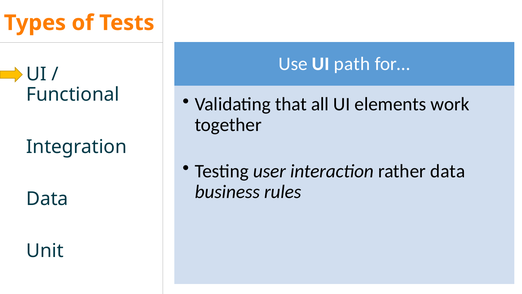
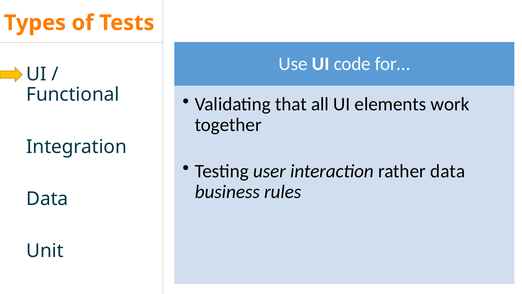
path: path -> code
